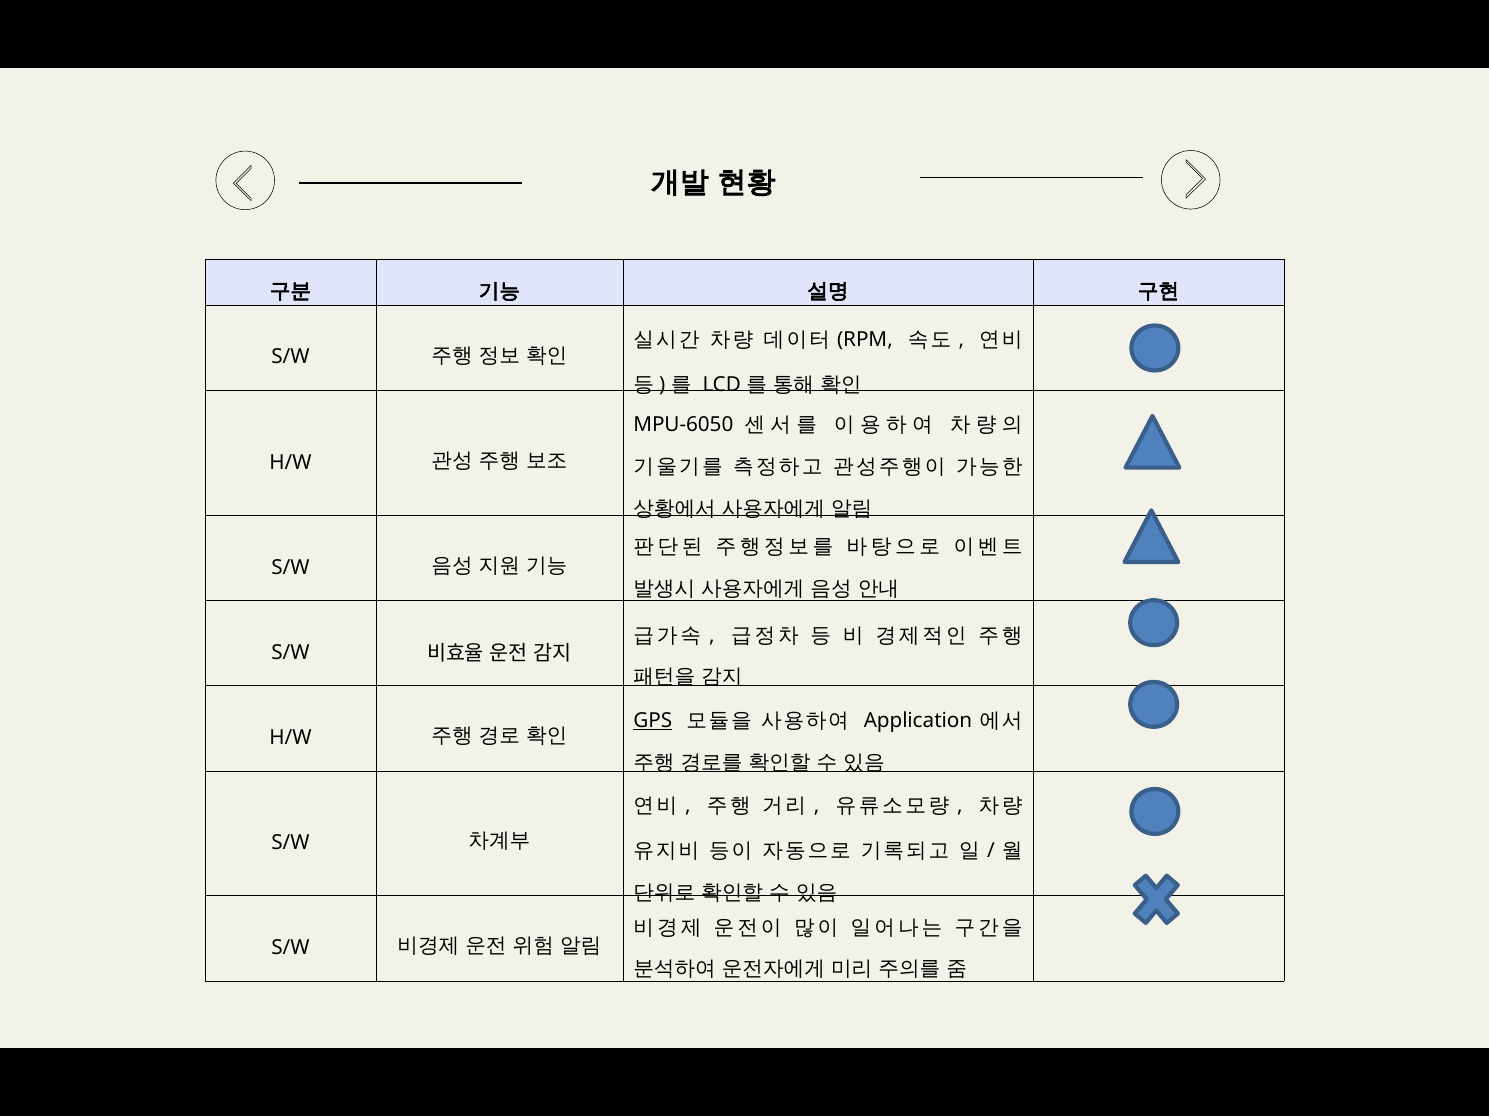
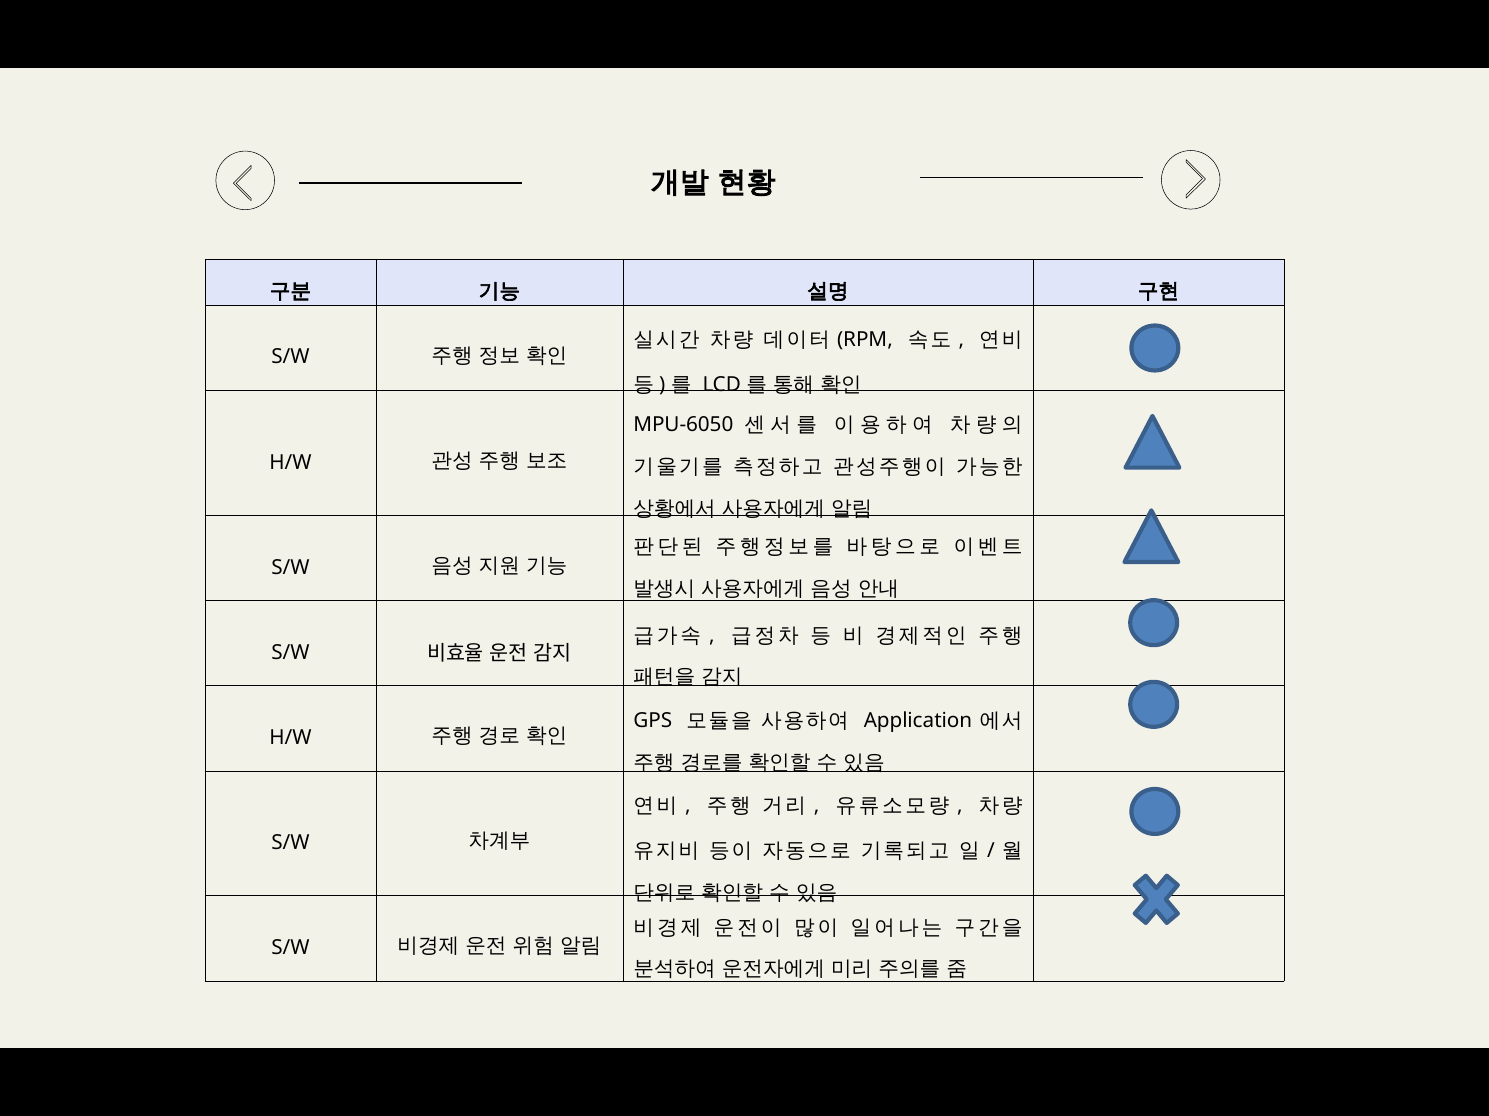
GPS underline: present -> none
